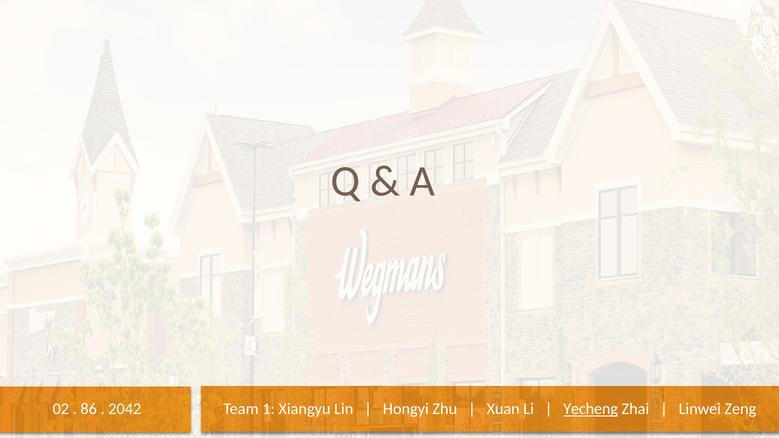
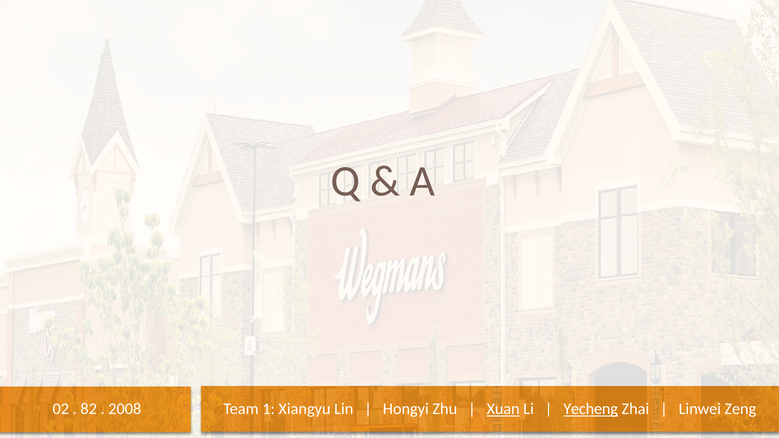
86: 86 -> 82
2042: 2042 -> 2008
Xuan underline: none -> present
